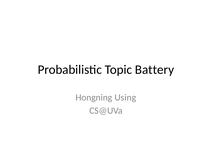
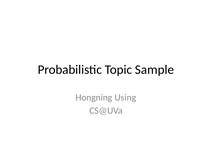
Battery: Battery -> Sample
